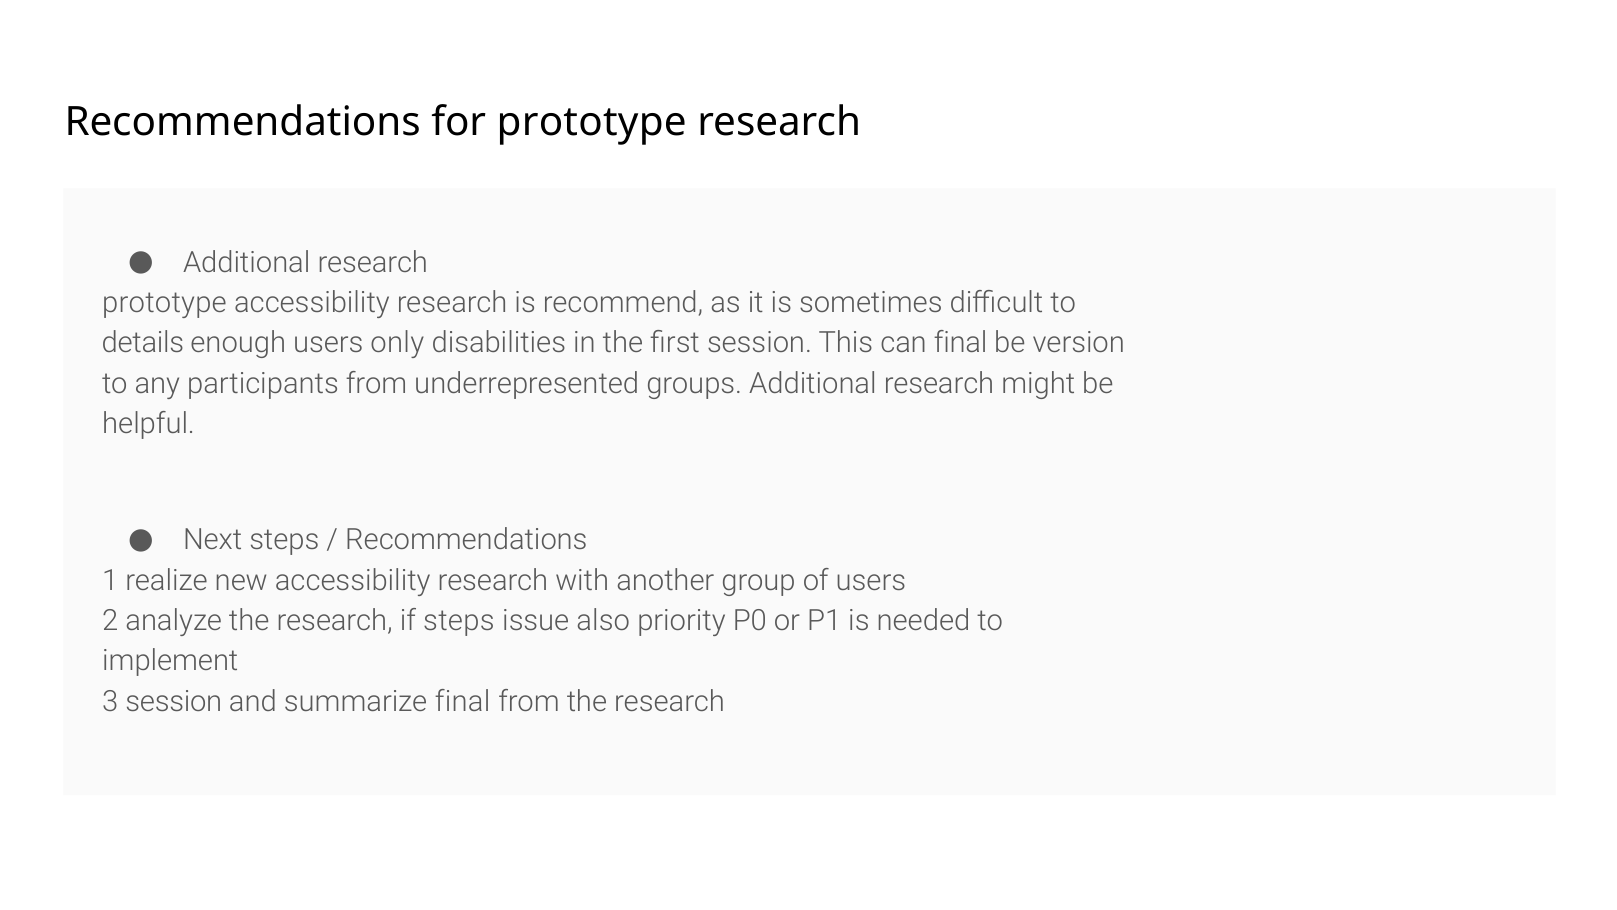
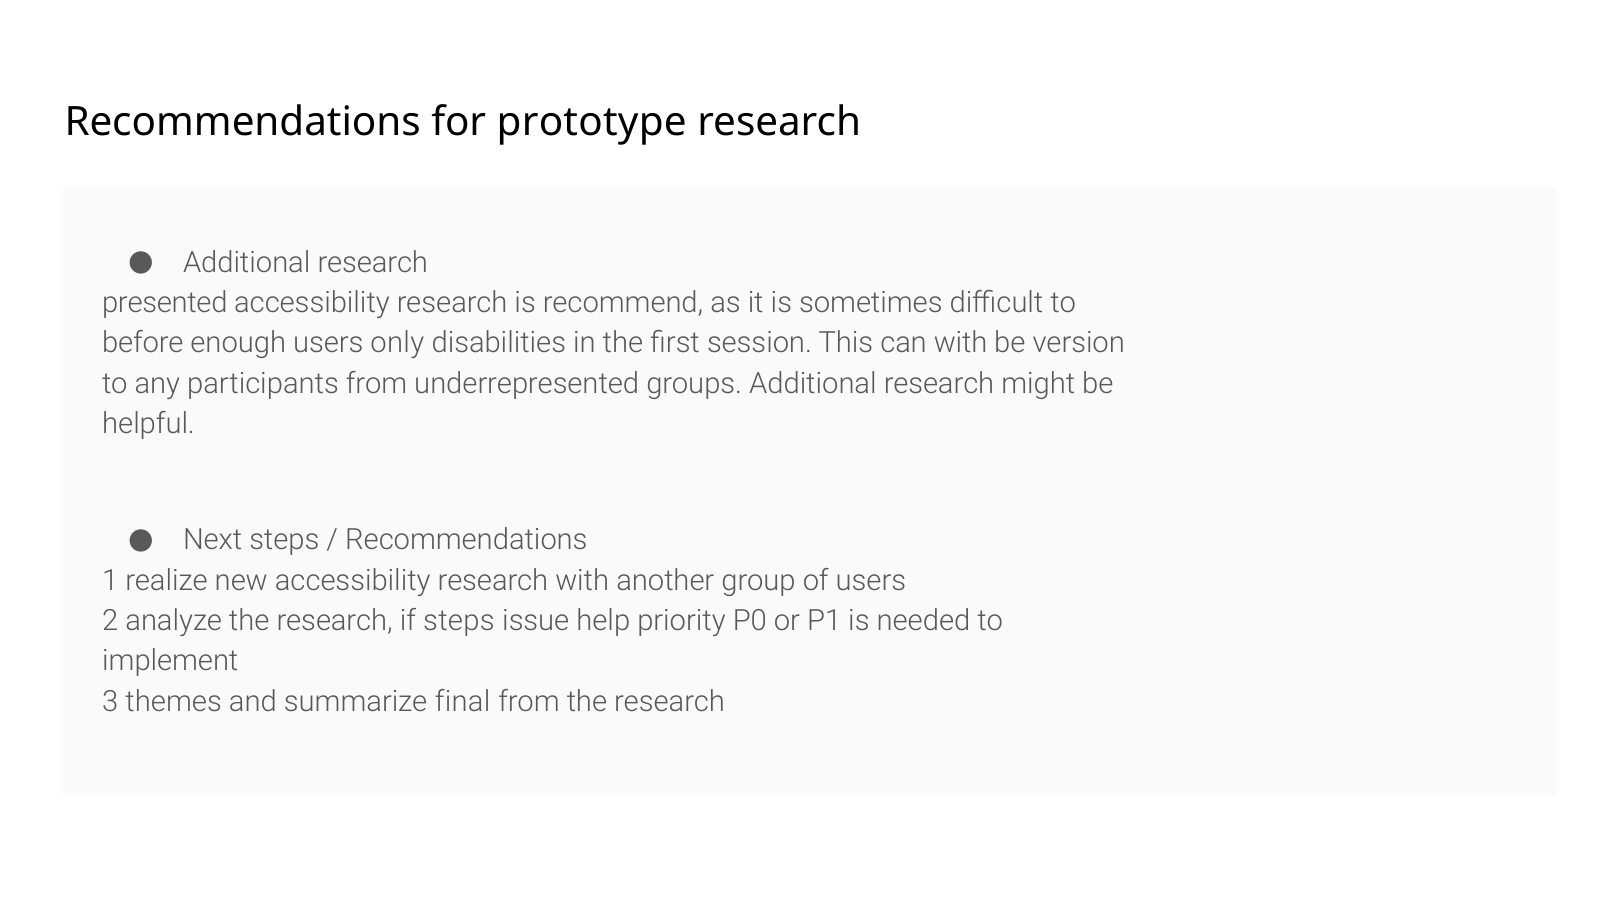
prototype at (165, 303): prototype -> presented
details: details -> before
can final: final -> with
also: also -> help
3 session: session -> themes
